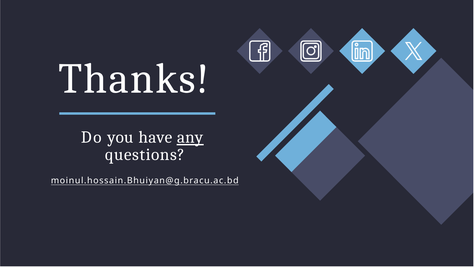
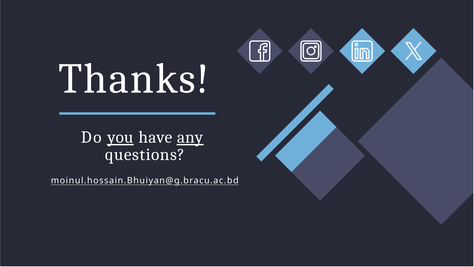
you underline: none -> present
